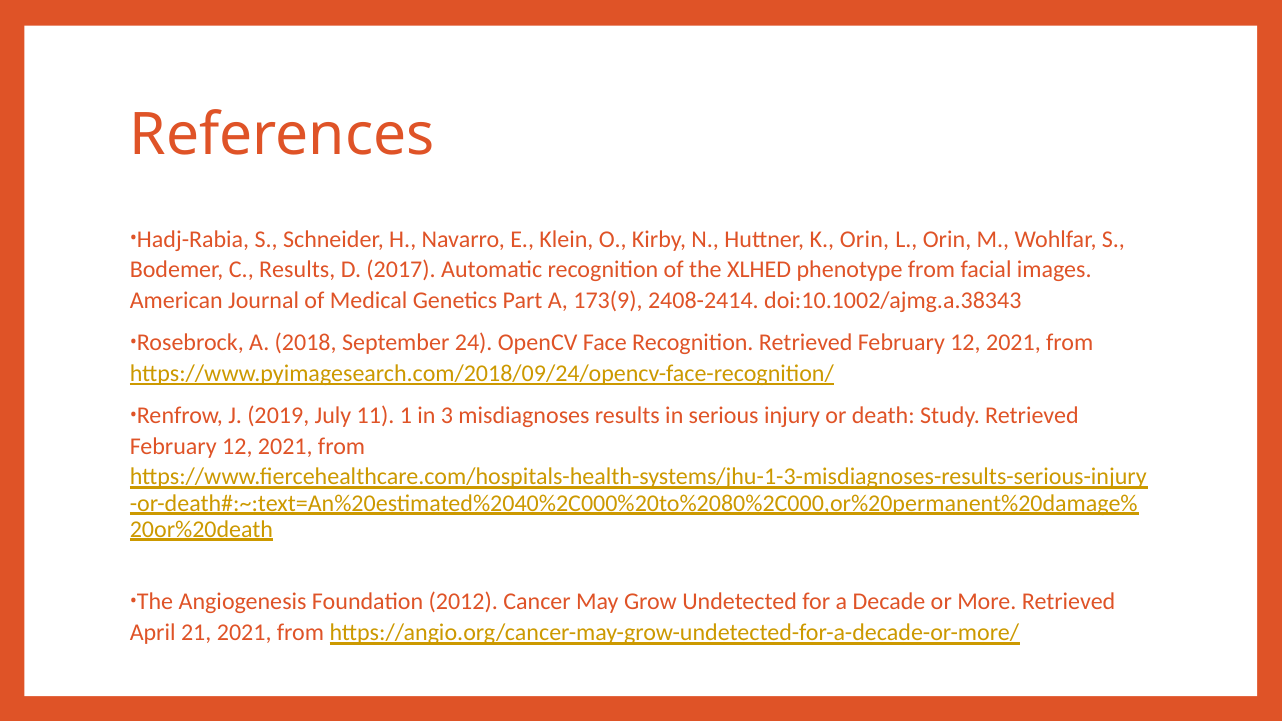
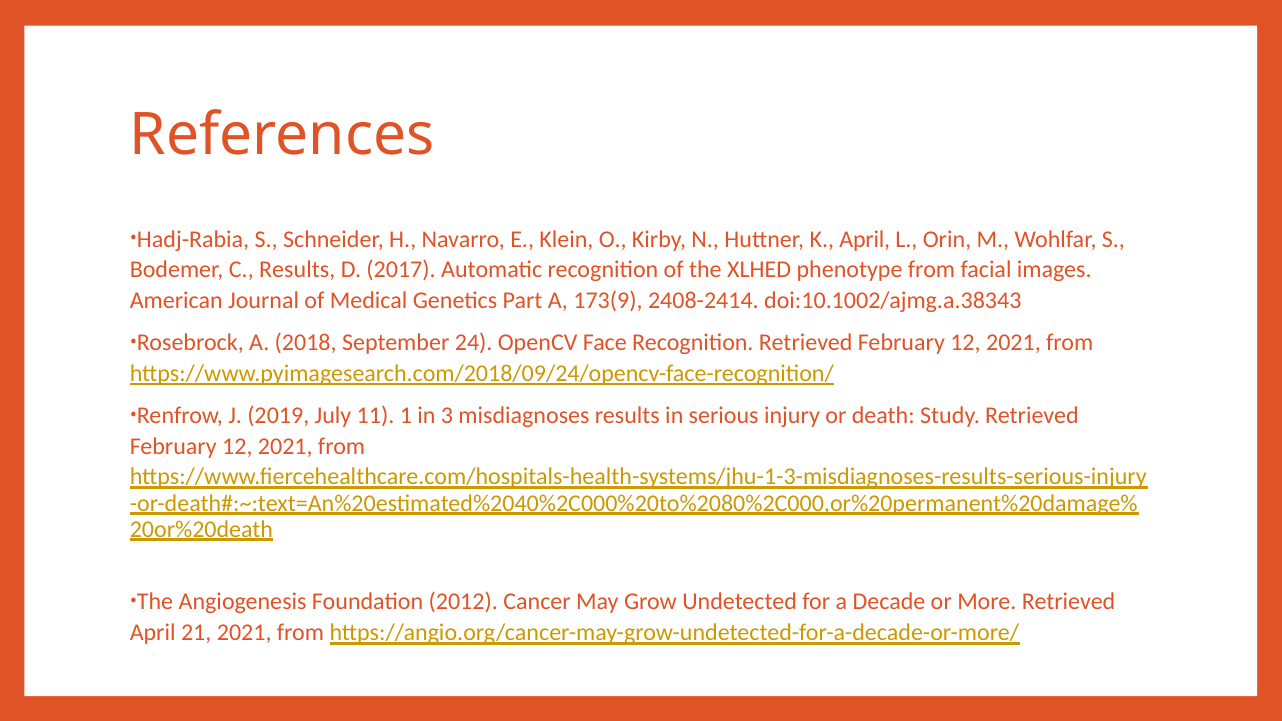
K Orin: Orin -> April
